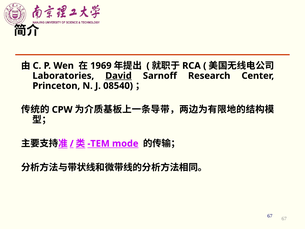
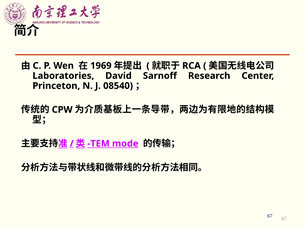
David underline: present -> none
